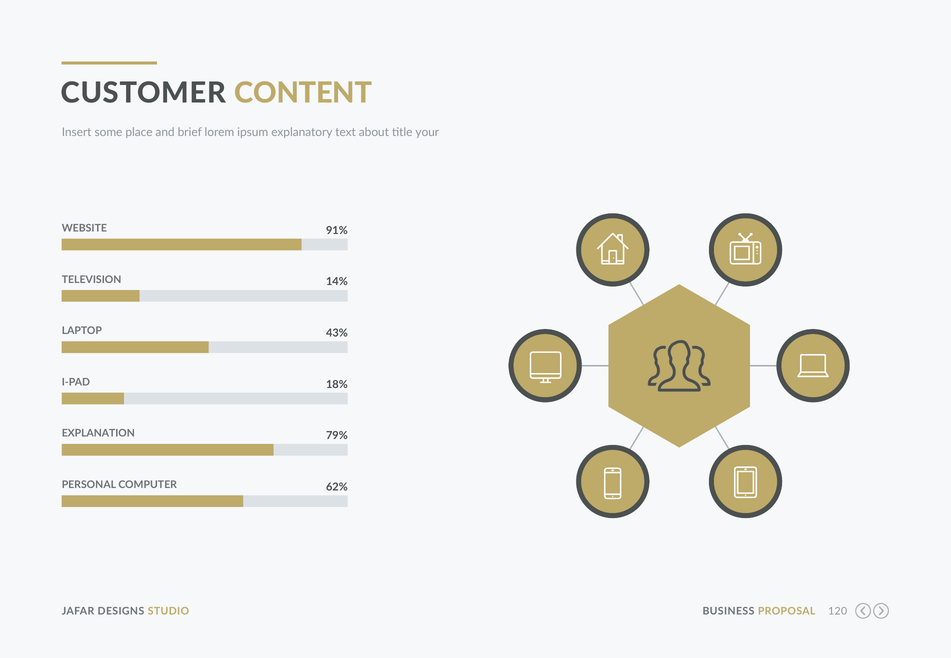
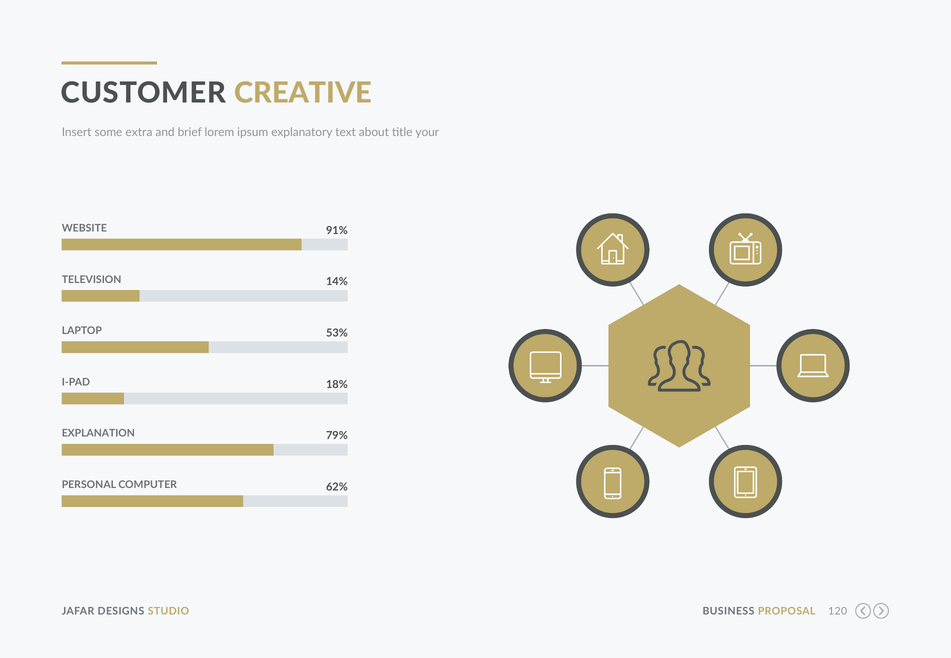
CONTENT: CONTENT -> CREATIVE
place: place -> extra
43%: 43% -> 53%
